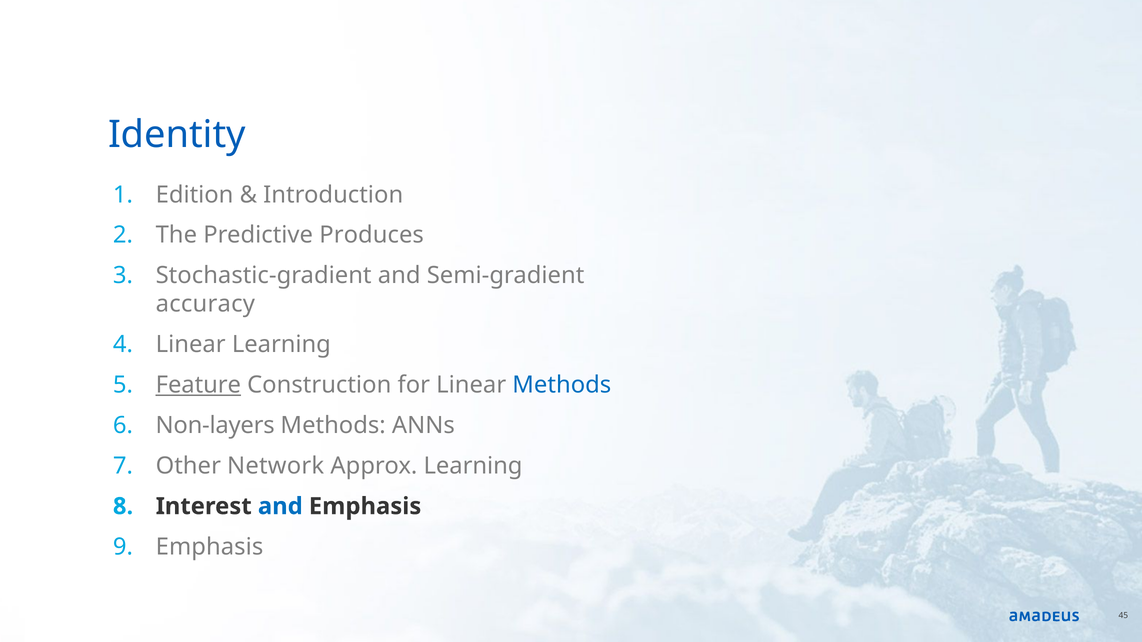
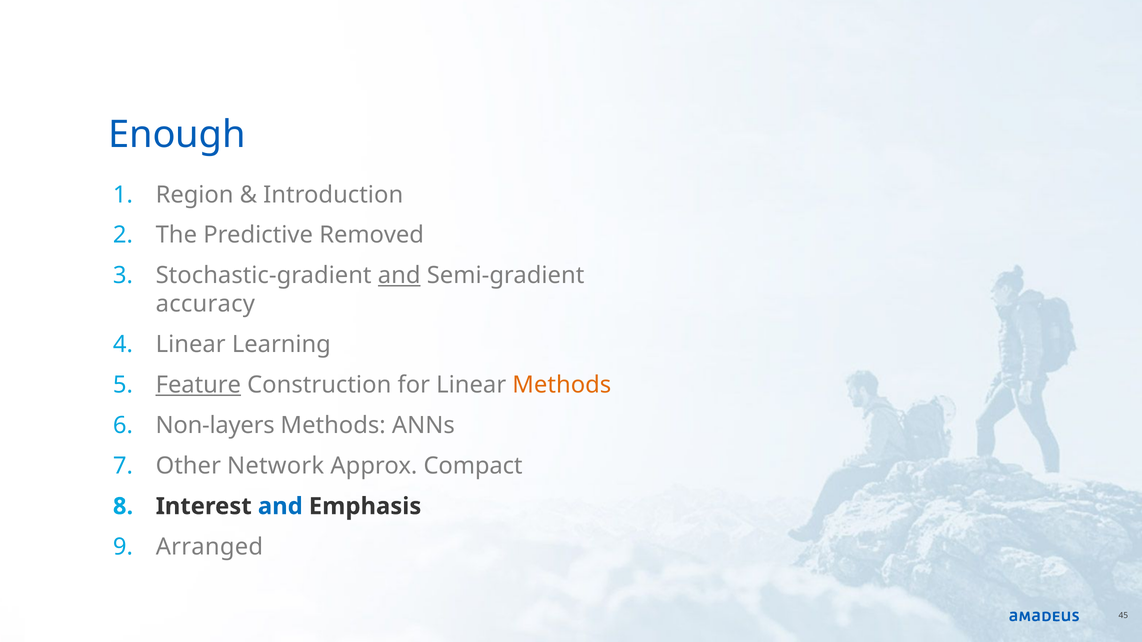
Identity: Identity -> Enough
Edition: Edition -> Region
Produces: Produces -> Removed
and at (399, 276) underline: none -> present
Methods at (562, 385) colour: blue -> orange
Approx Learning: Learning -> Compact
Emphasis at (210, 547): Emphasis -> Arranged
